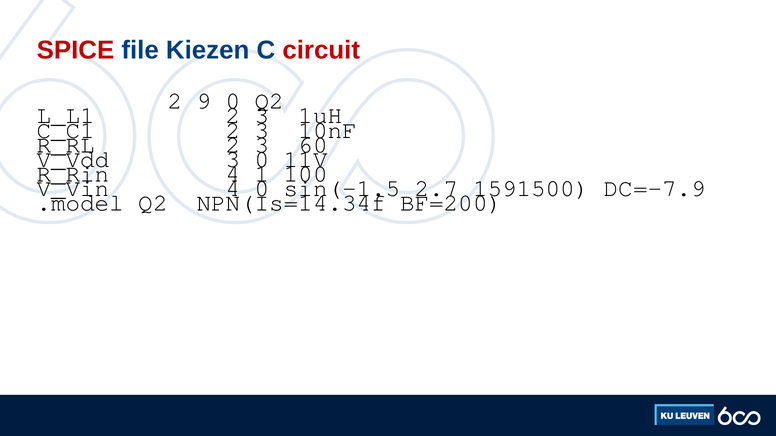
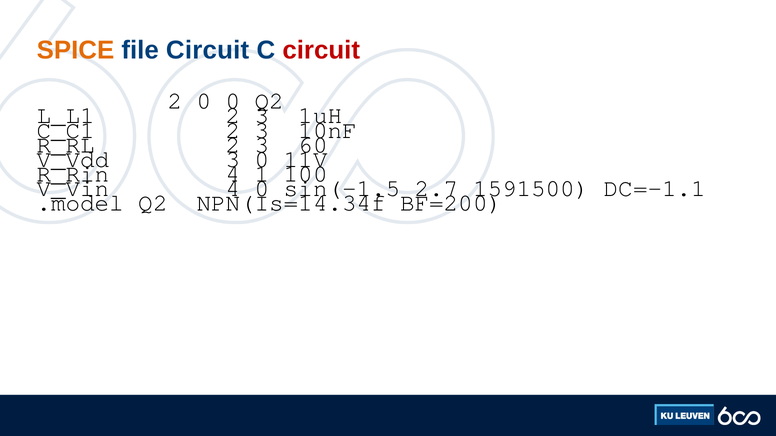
SPICE colour: red -> orange
file Kiezen: Kiezen -> Circuit
2 9: 9 -> 0
DC=-7.9: DC=-7.9 -> DC=-1.1
